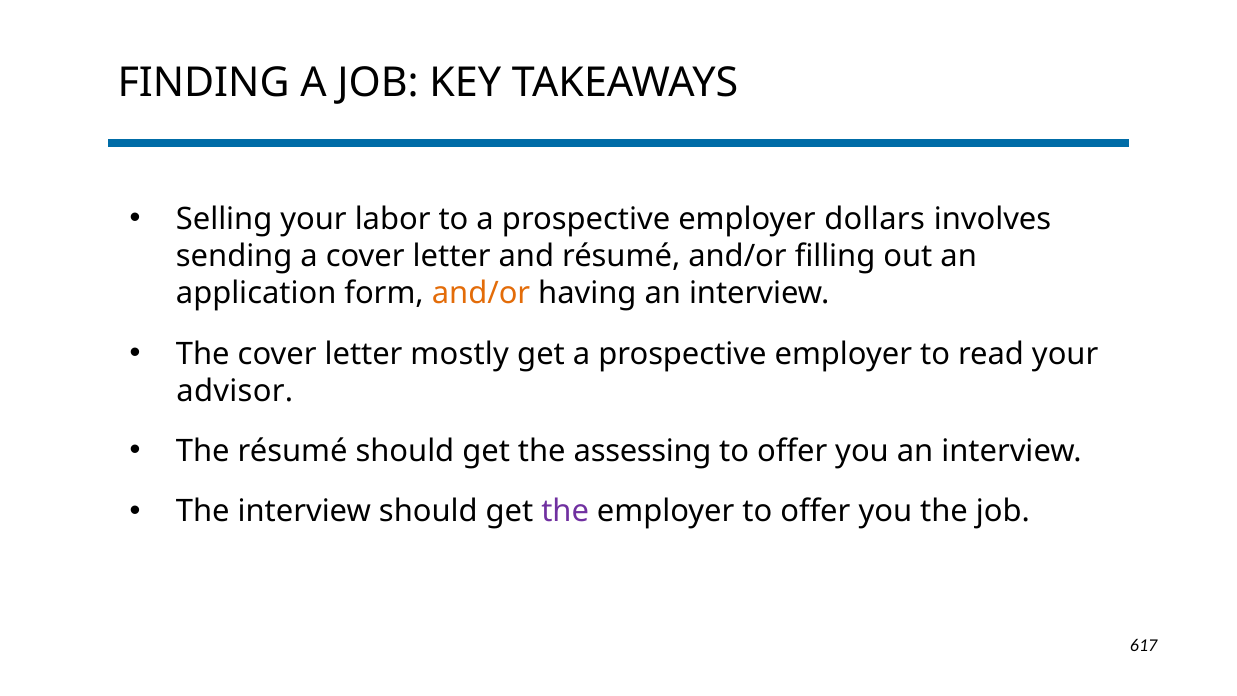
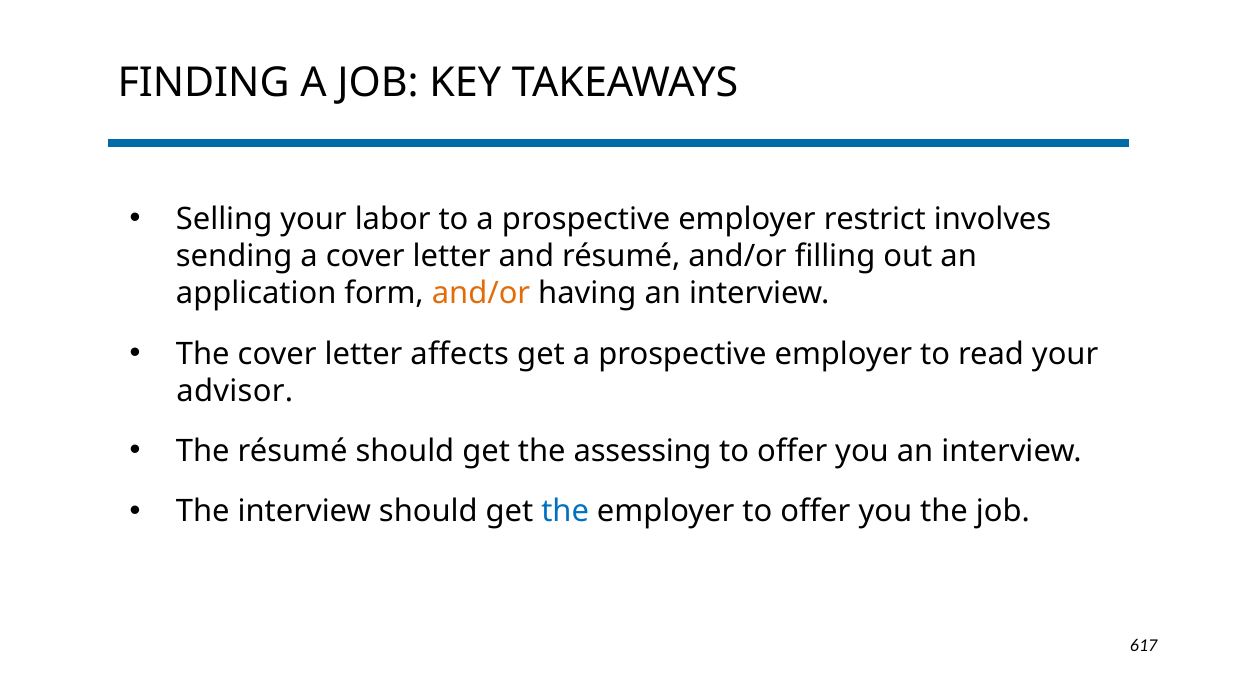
dollars: dollars -> restrict
mostly: mostly -> affects
the at (565, 511) colour: purple -> blue
